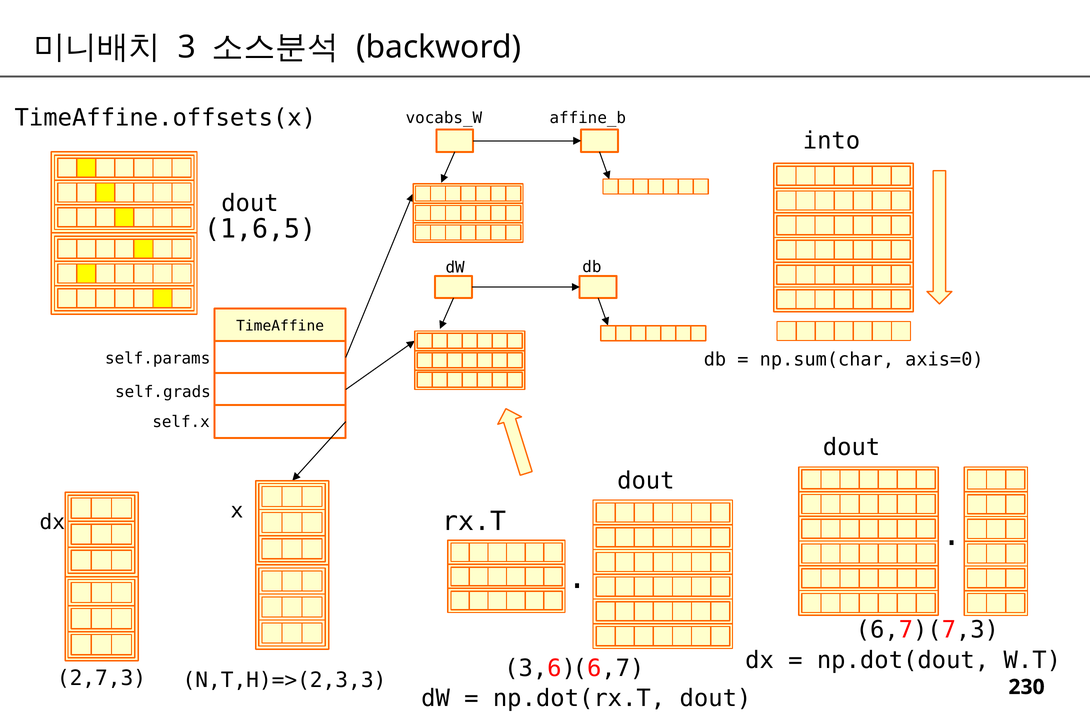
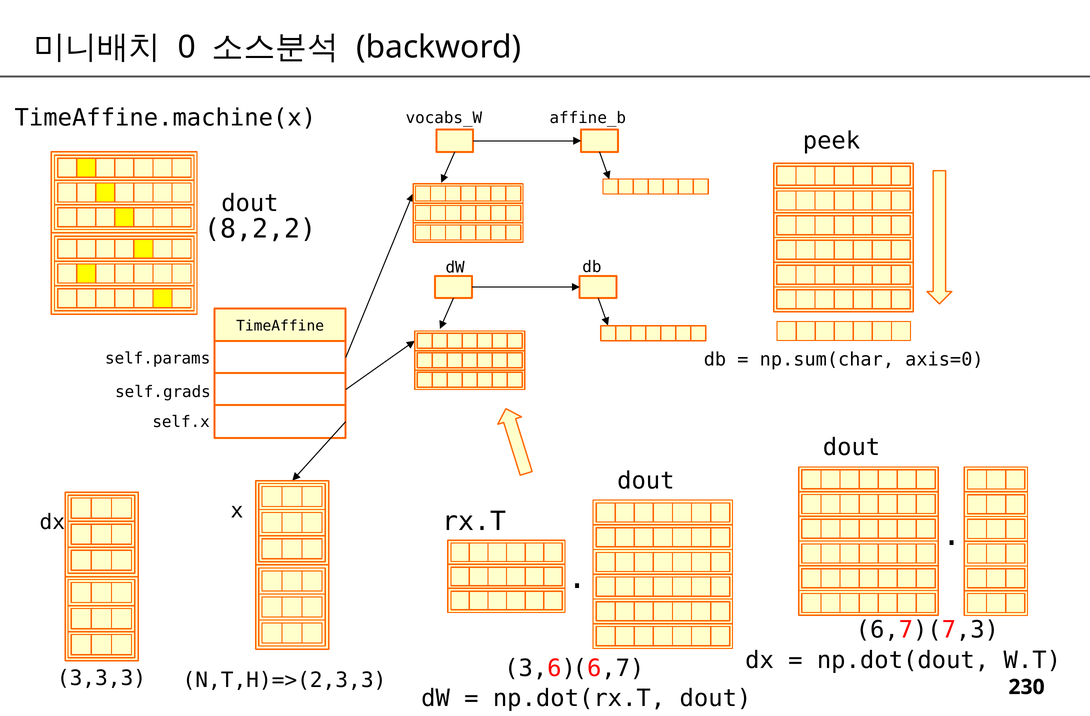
3: 3 -> 0
TimeAffine.offsets(x: TimeAffine.offsets(x -> TimeAffine.machine(x
into: into -> peek
1,6,5: 1,6,5 -> 8,2,2
2,7,3: 2,7,3 -> 3,3,3
